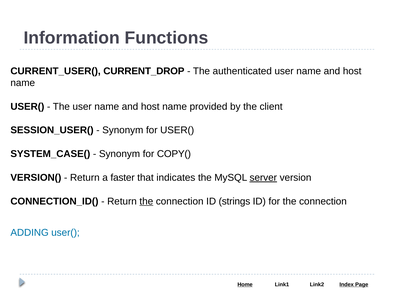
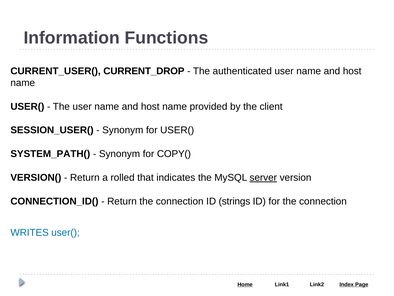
SYSTEM_CASE(: SYSTEM_CASE( -> SYSTEM_PATH(
faster: faster -> rolled
the at (146, 201) underline: present -> none
ADDING: ADDING -> WRITES
